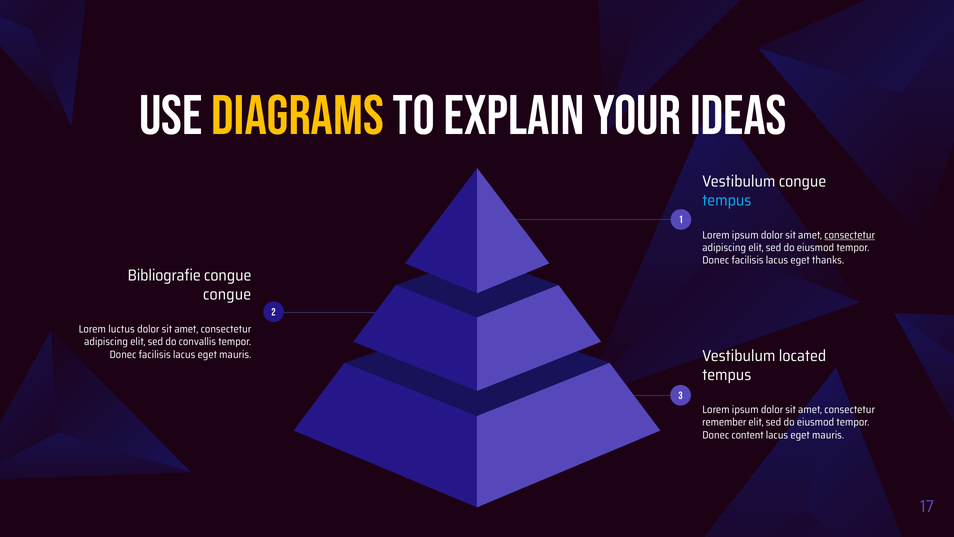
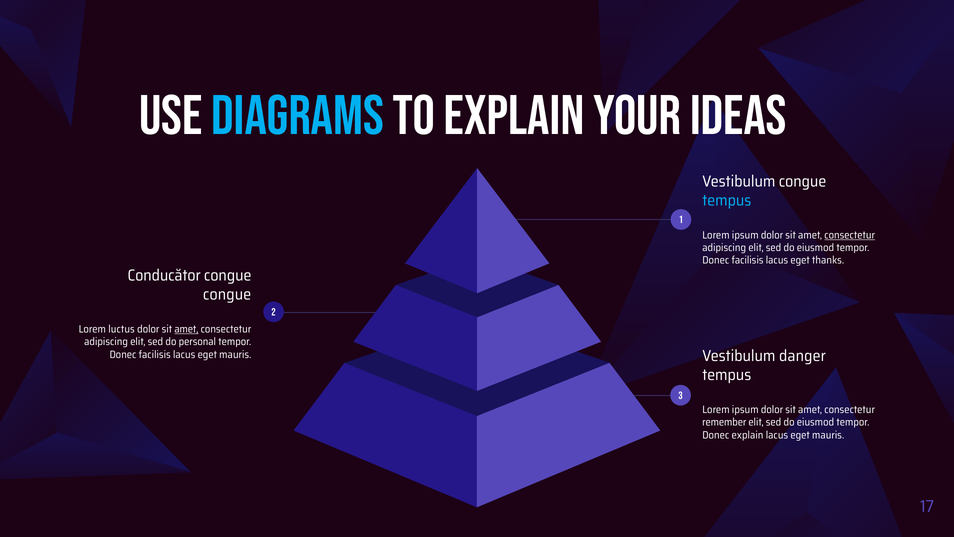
diagrams colour: yellow -> light blue
Bibliografie: Bibliografie -> Conducător
amet at (186, 329) underline: none -> present
convallis: convallis -> personal
located: located -> danger
Donec content: content -> explain
